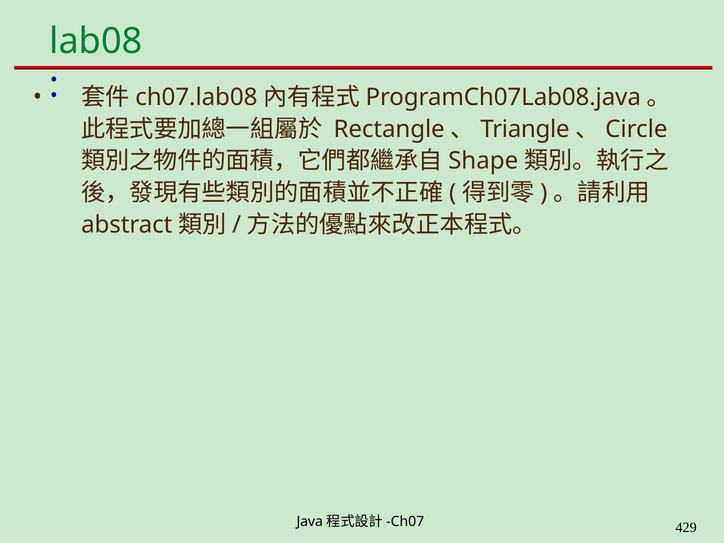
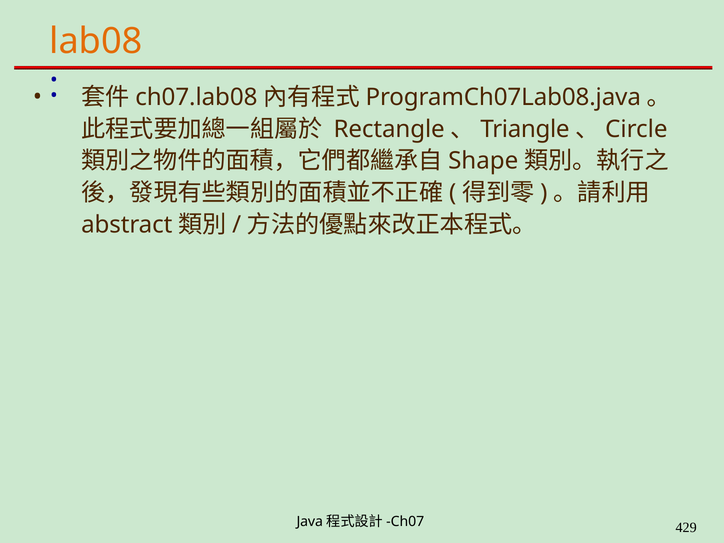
lab08 colour: green -> orange
